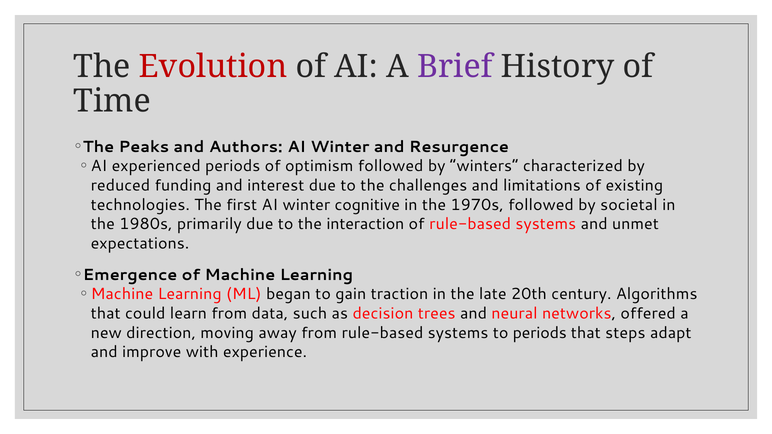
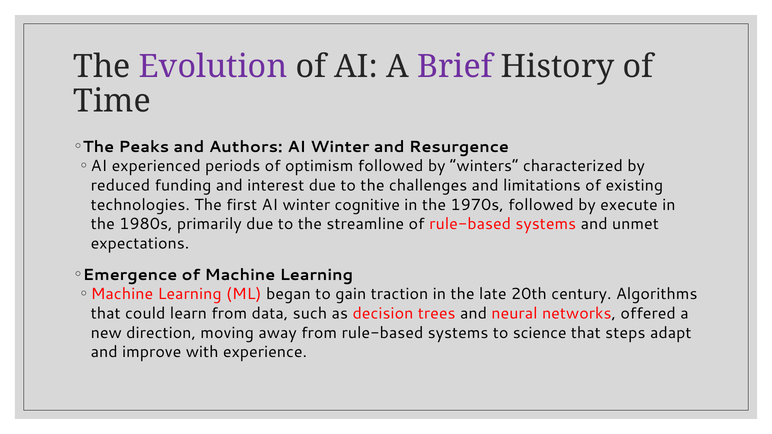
Evolution colour: red -> purple
societal: societal -> execute
interaction: interaction -> streamline
to periods: periods -> science
